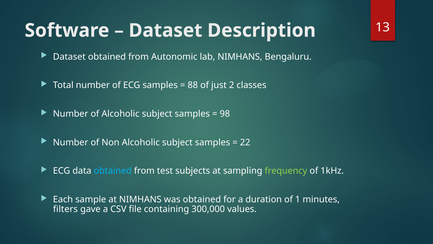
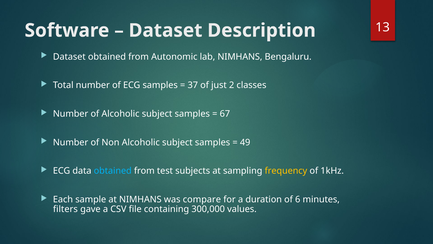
88: 88 -> 37
98: 98 -> 67
22: 22 -> 49
frequency colour: light green -> yellow
was obtained: obtained -> compare
1: 1 -> 6
